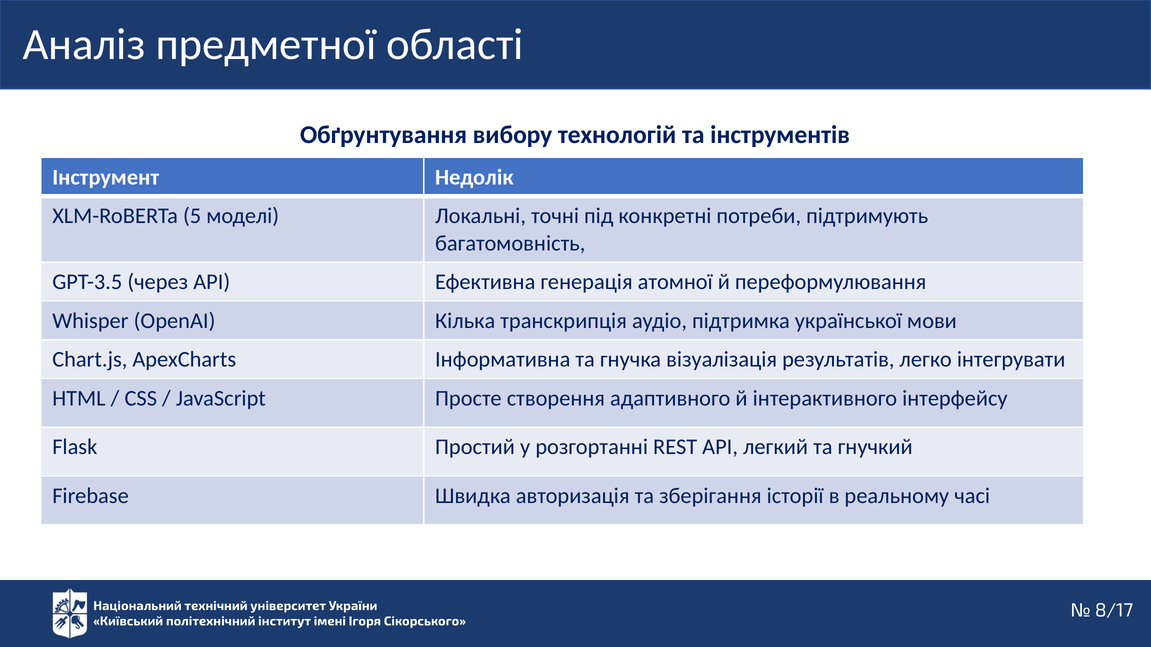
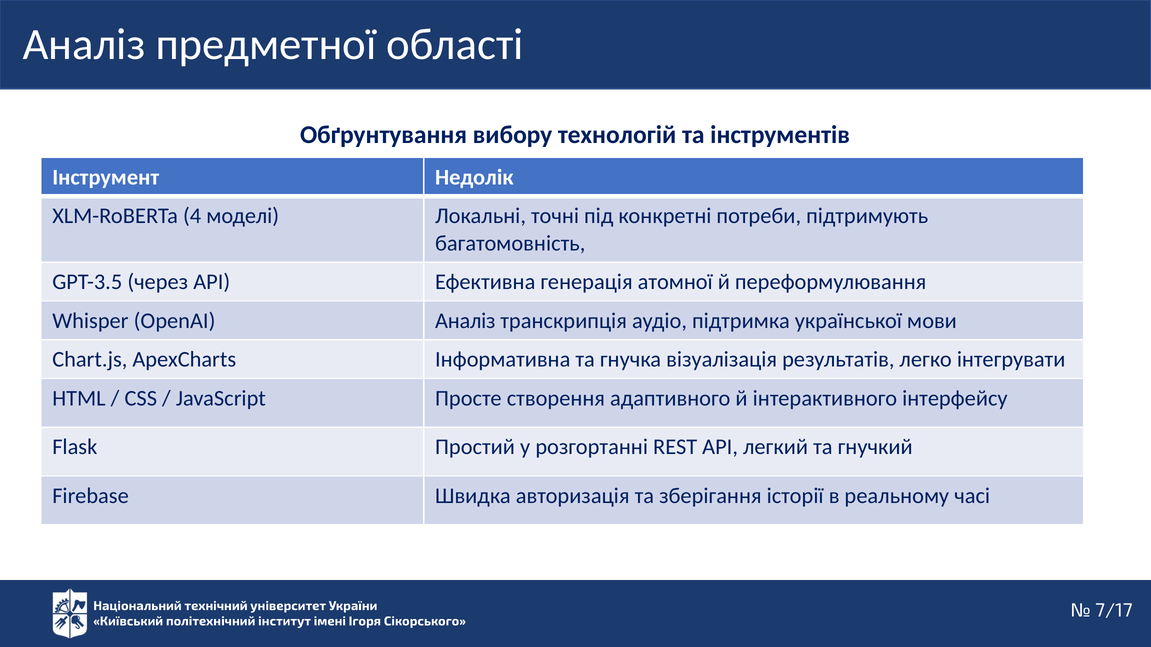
5: 5 -> 4
OpenAI Кілька: Кілька -> Аналіз
8/17: 8/17 -> 7/17
